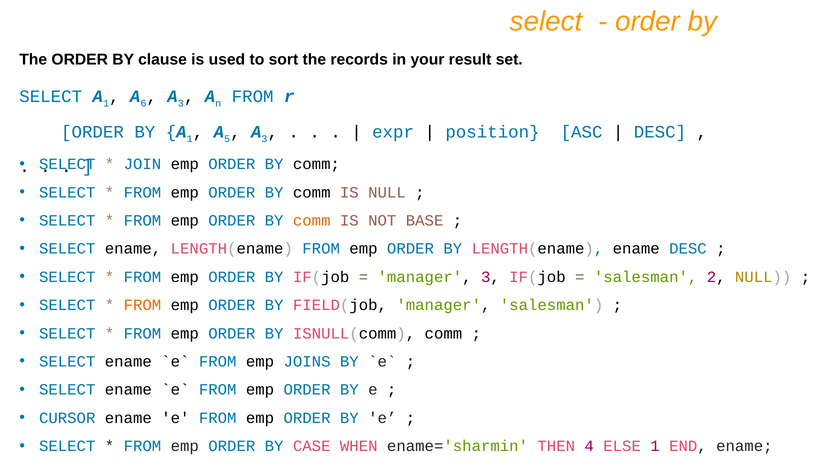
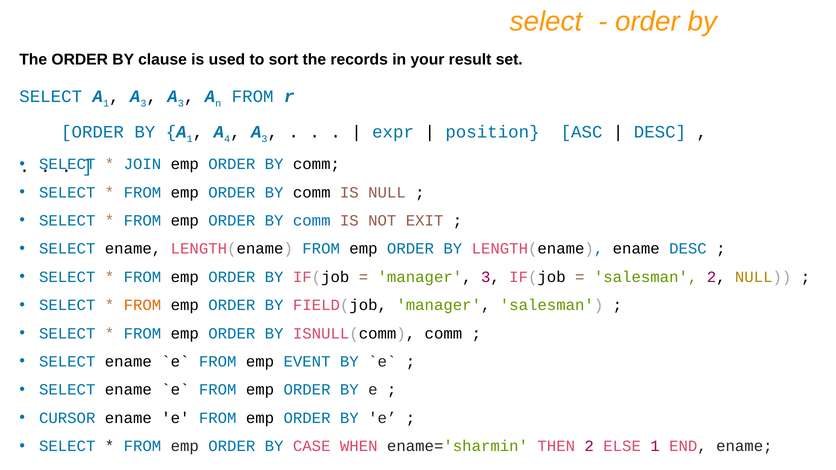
6 at (143, 103): 6 -> 3
5: 5 -> 4
comm at (312, 221) colour: orange -> blue
BASE: BASE -> EXIT
JOINS: JOINS -> EVENT
THEN 4: 4 -> 2
